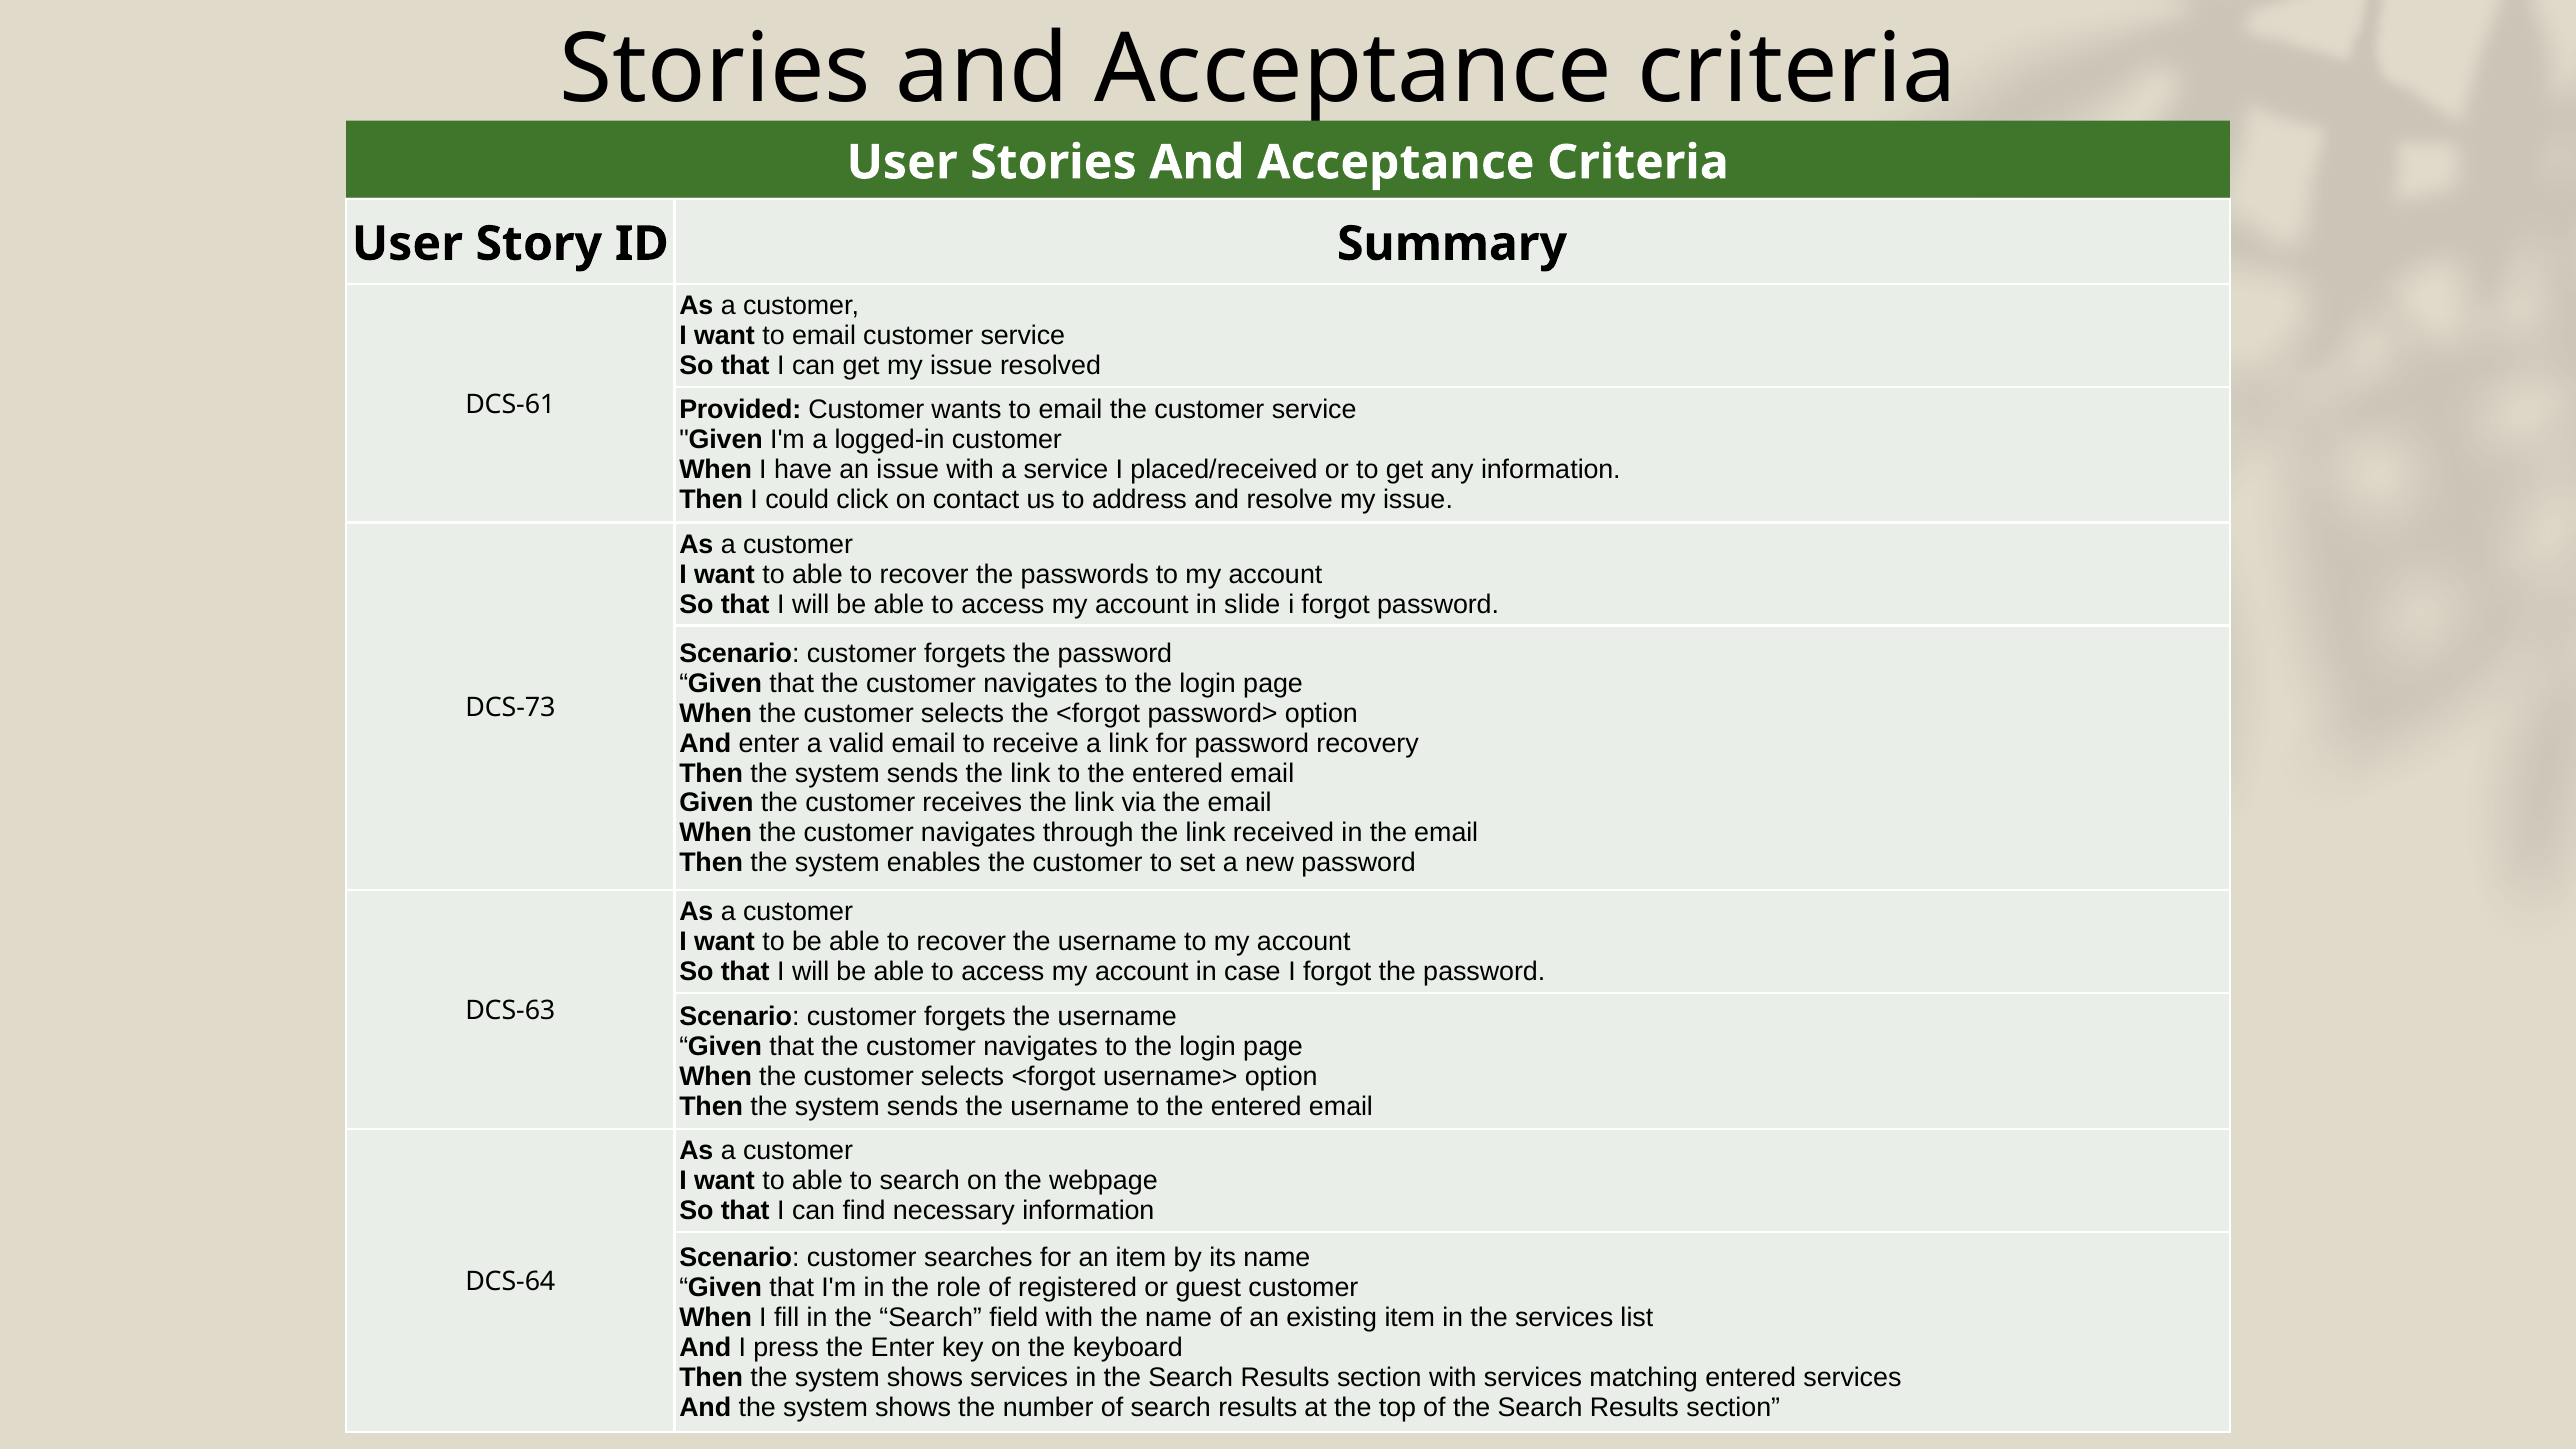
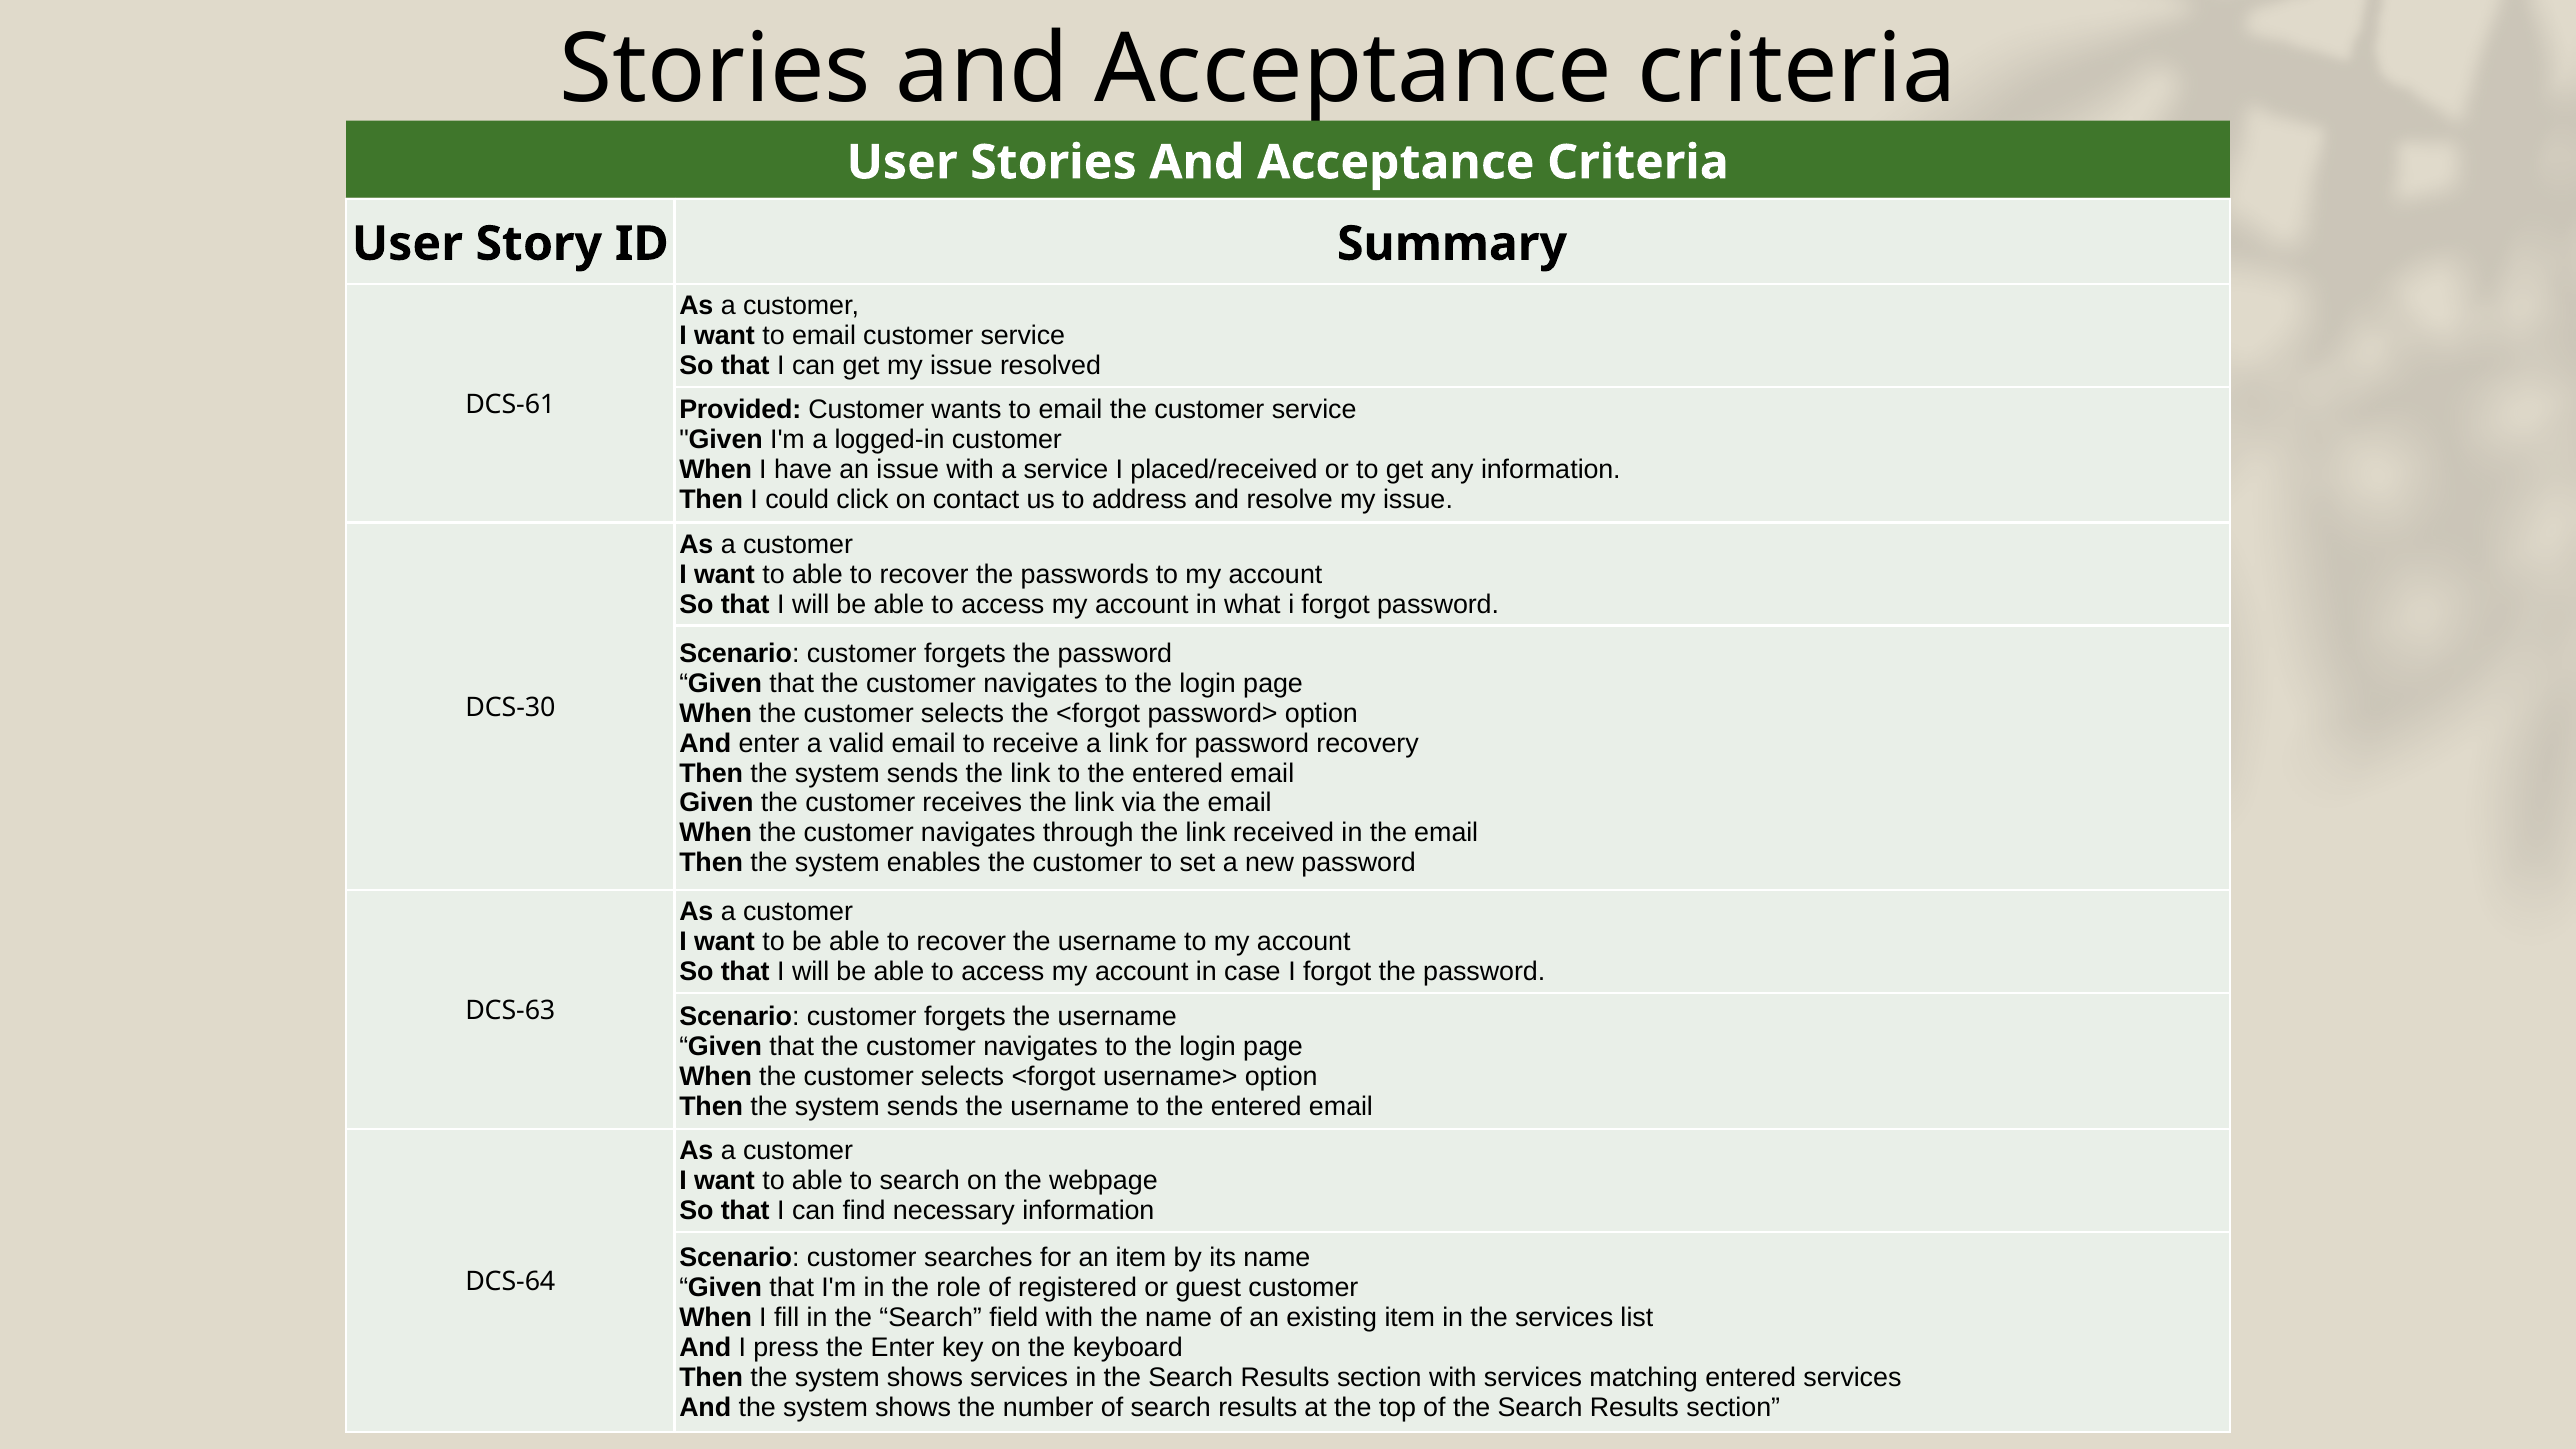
slide: slide -> what
DCS-73: DCS-73 -> DCS-30
